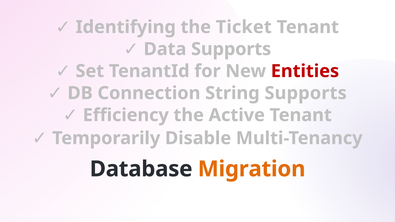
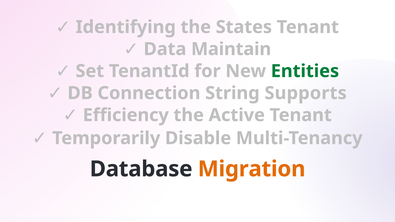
Ticket: Ticket -> States
Data Supports: Supports -> Maintain
Entities colour: red -> green
